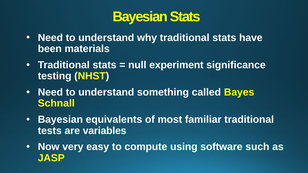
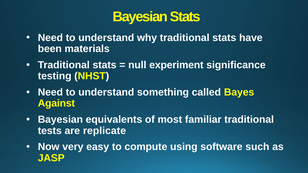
Schnall: Schnall -> Against
variables: variables -> replicate
